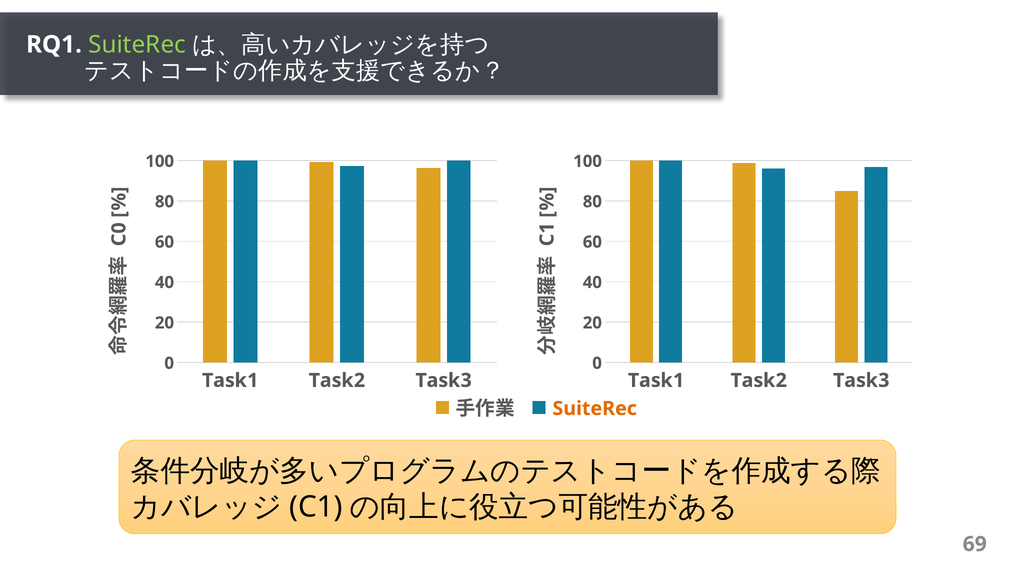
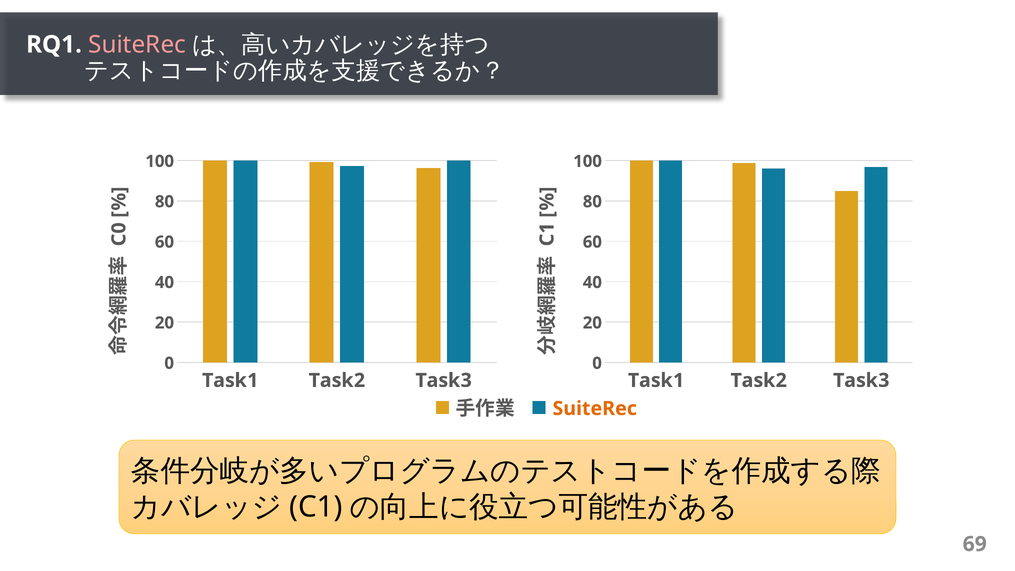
SuiteRec at (137, 45) colour: light green -> pink
